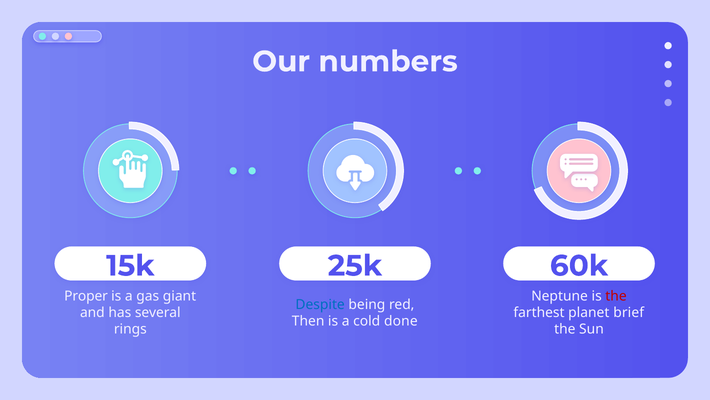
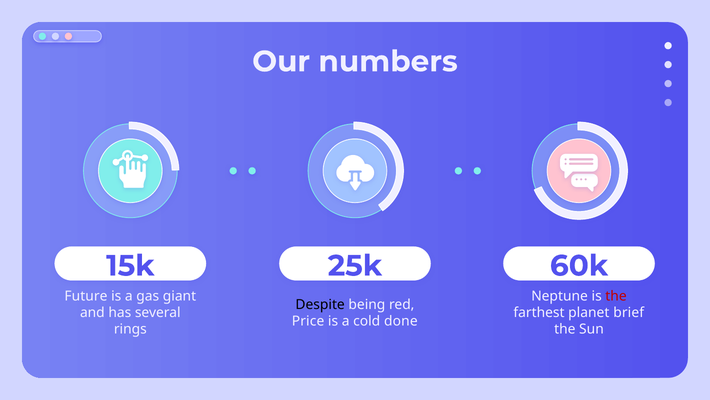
Proper: Proper -> Future
Despite colour: blue -> black
Then: Then -> Price
